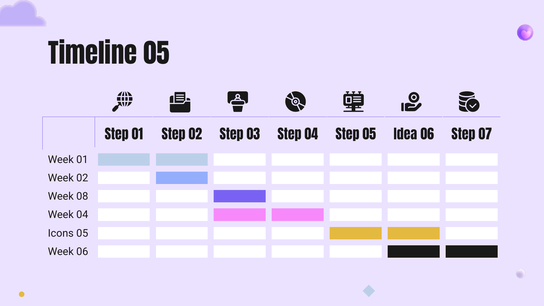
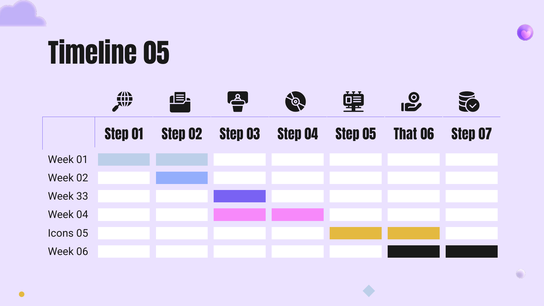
Idea: Idea -> That
08: 08 -> 33
